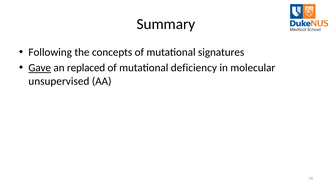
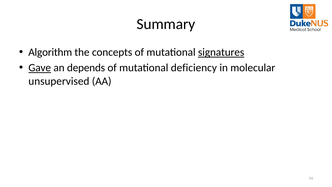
Following: Following -> Algorithm
signatures underline: none -> present
replaced: replaced -> depends
